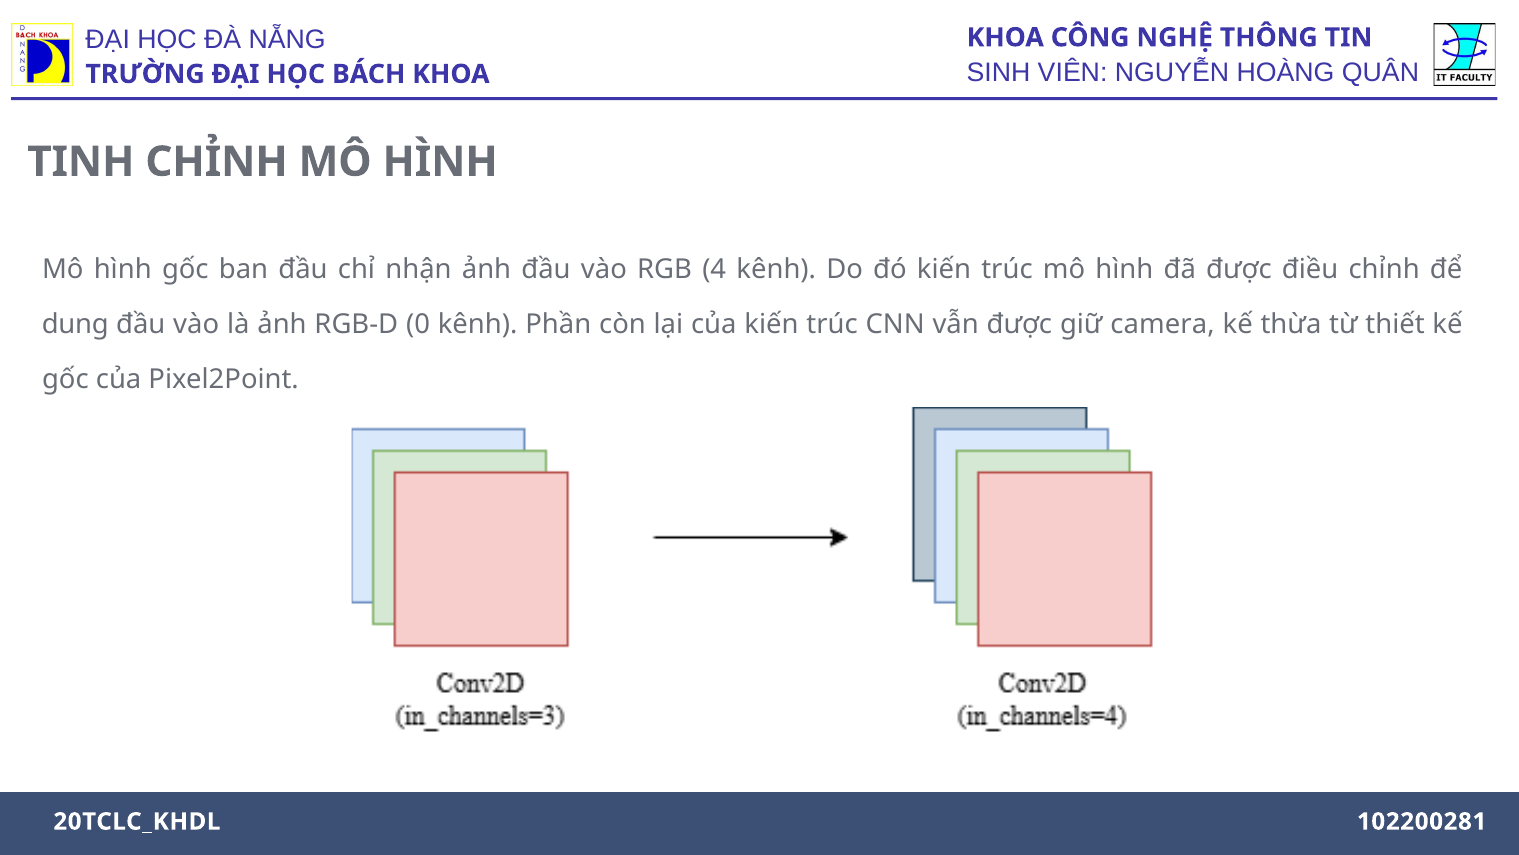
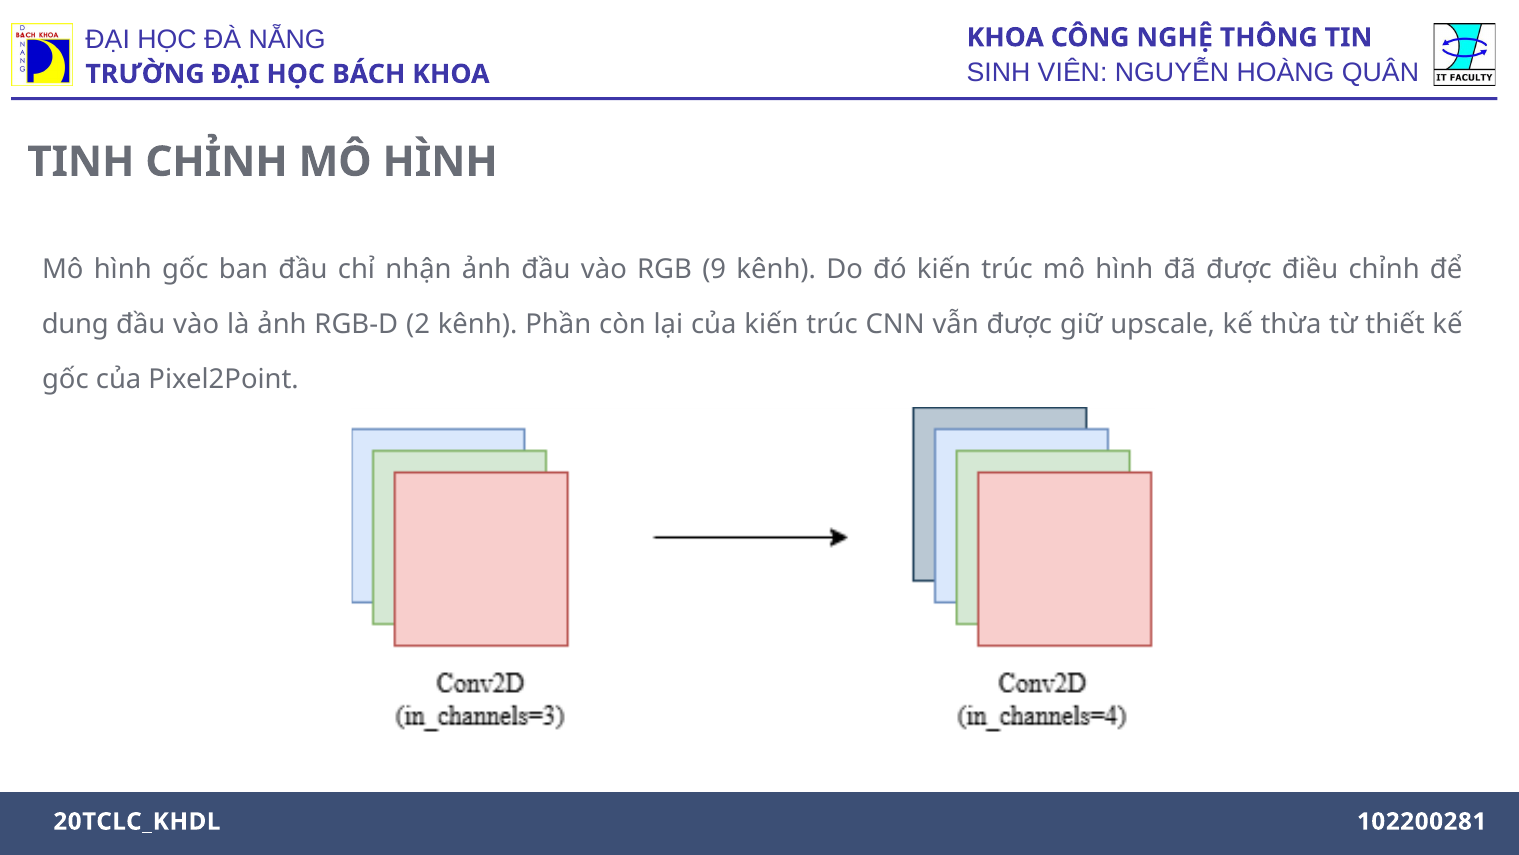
4: 4 -> 9
0: 0 -> 2
camera: camera -> upscale
